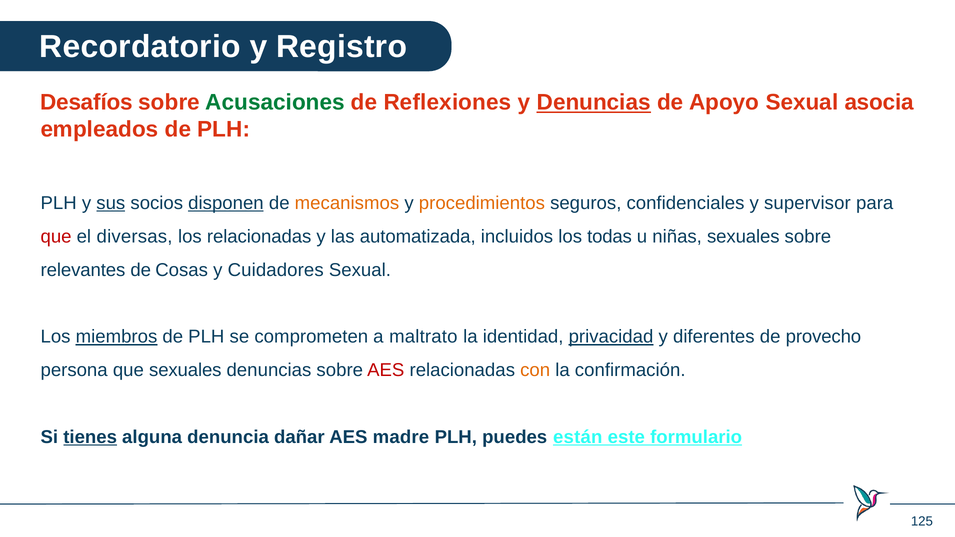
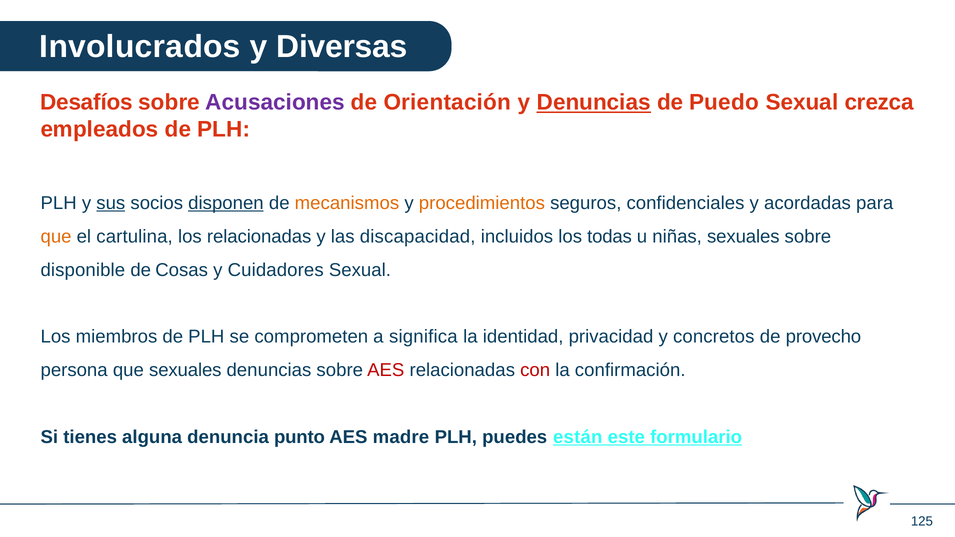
Recordatorio: Recordatorio -> Involucrados
Registro: Registro -> Diversas
Acusaciones colour: green -> purple
Reflexiones: Reflexiones -> Orientación
Apoyo: Apoyo -> Puedo
asocia: asocia -> crezca
supervisor: supervisor -> acordadas
que at (56, 237) colour: red -> orange
diversas: diversas -> cartulina
automatizada: automatizada -> discapacidad
relevantes: relevantes -> disponible
miembros underline: present -> none
maltrato: maltrato -> significa
privacidad underline: present -> none
diferentes: diferentes -> concretos
con colour: orange -> red
tienes underline: present -> none
dañar: dañar -> punto
